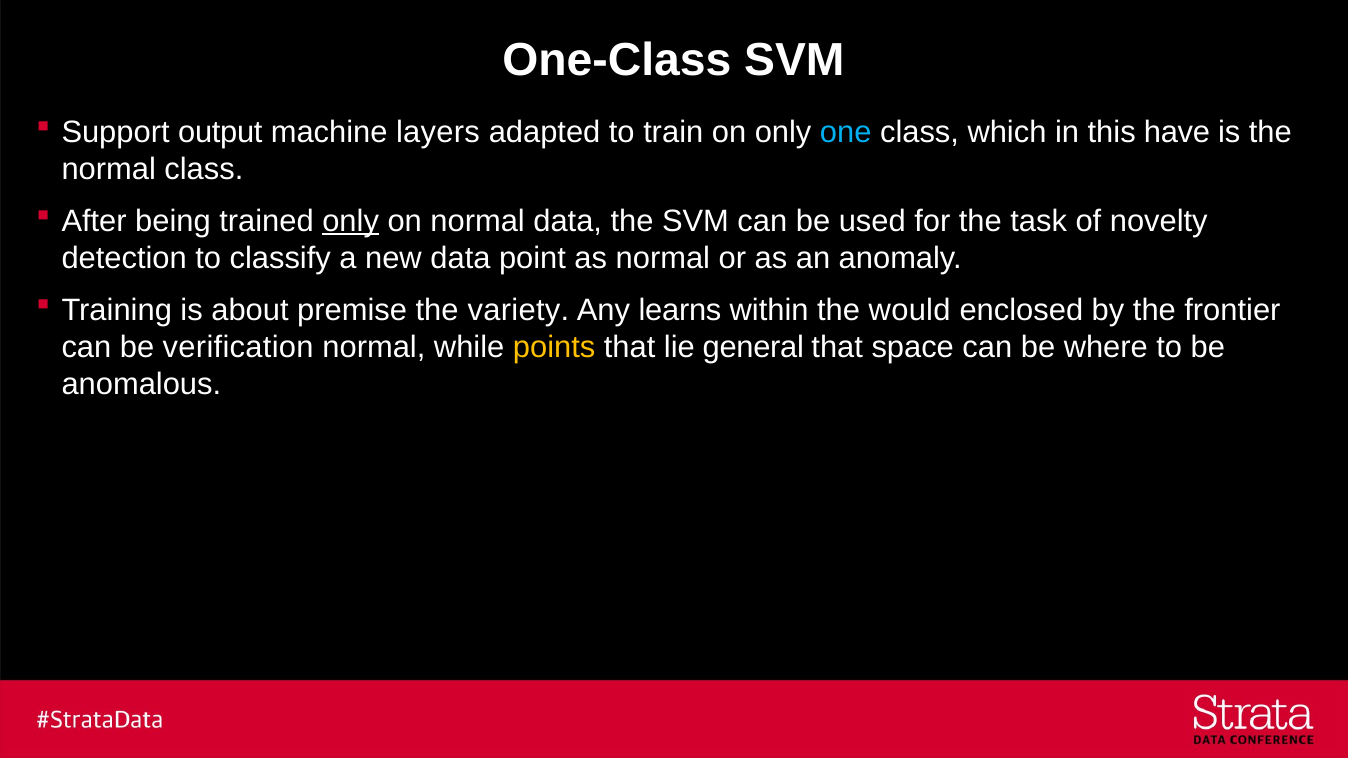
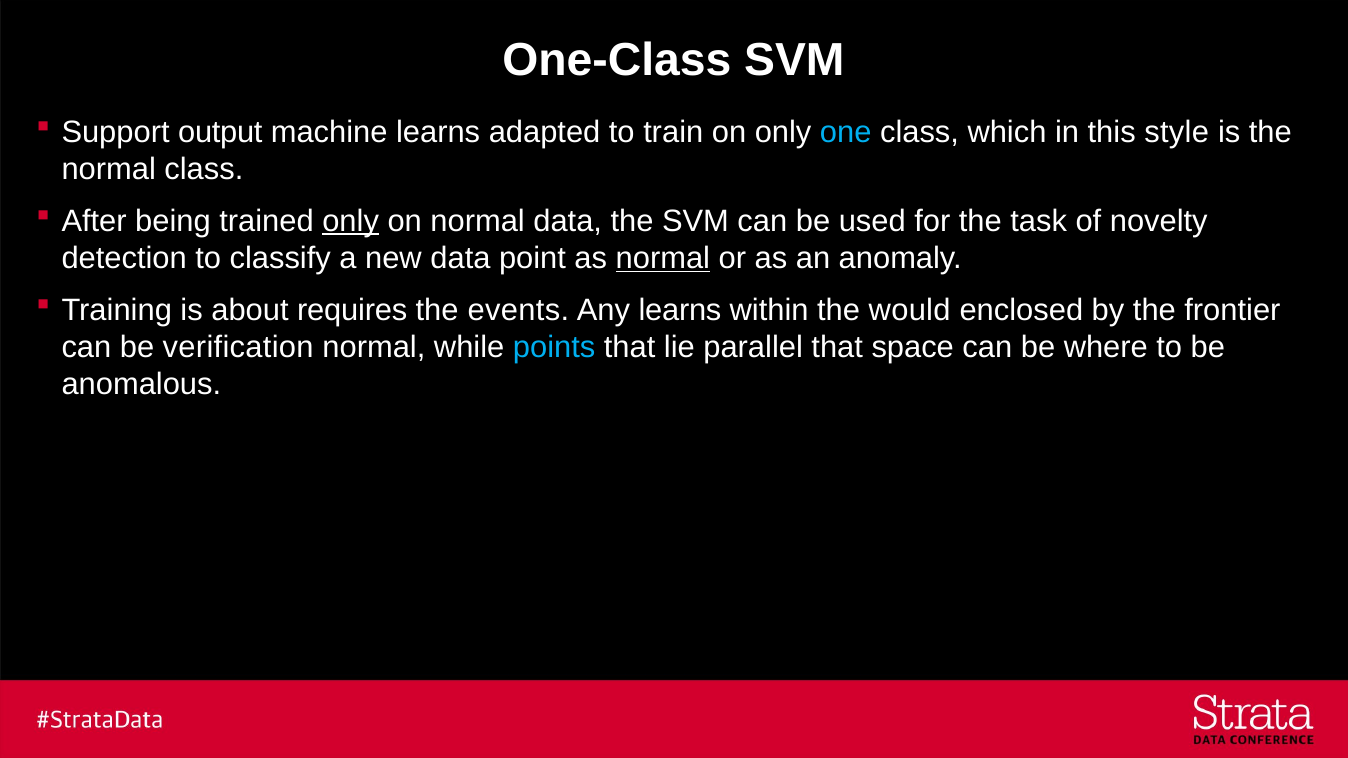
machine layers: layers -> learns
have: have -> style
normal at (663, 258) underline: none -> present
premise: premise -> requires
variety: variety -> events
points colour: yellow -> light blue
general: general -> parallel
